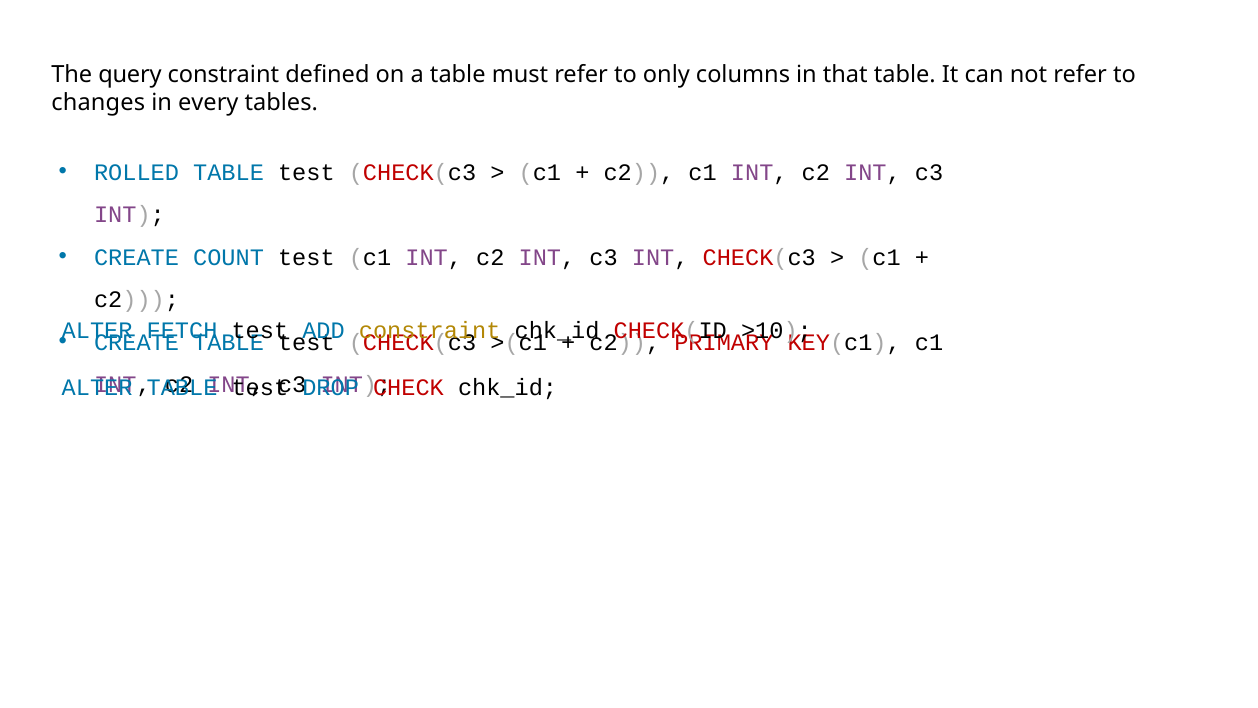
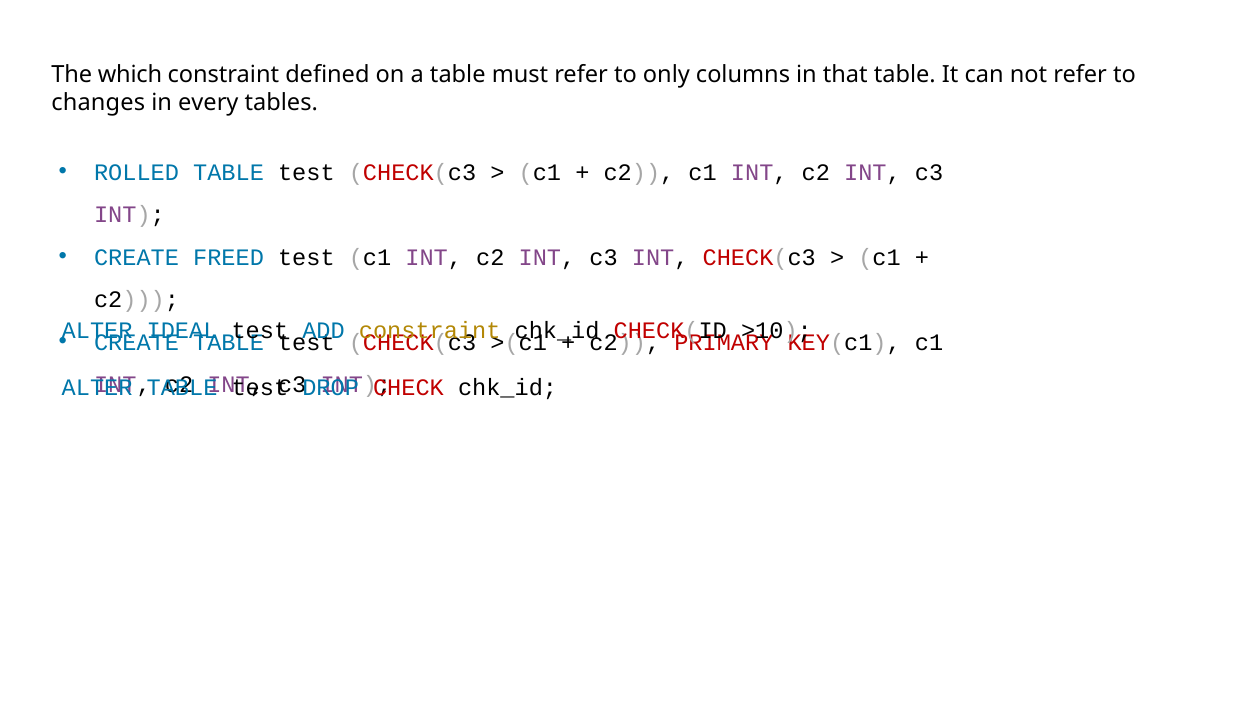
query: query -> which
COUNT: COUNT -> FREED
FETCH: FETCH -> IDEAL
